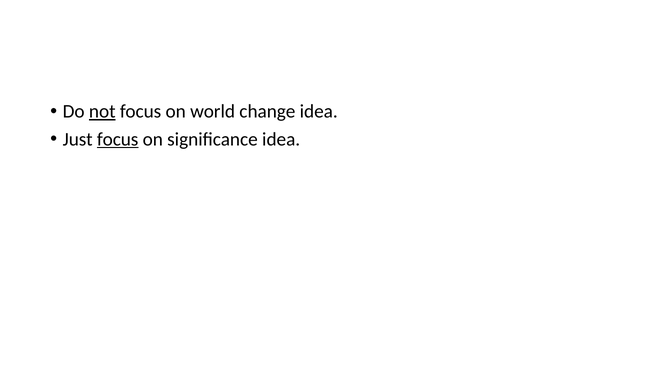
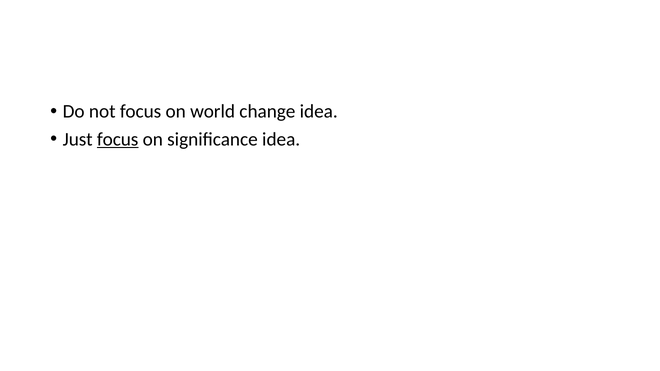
not underline: present -> none
